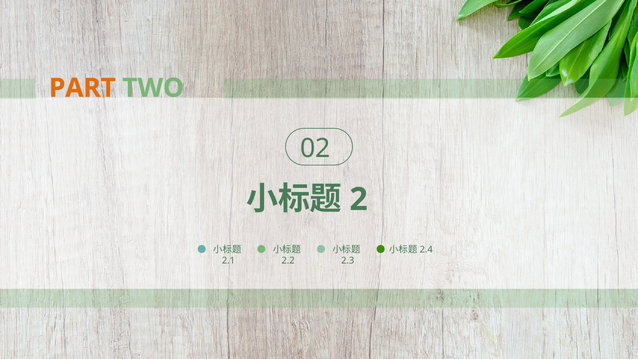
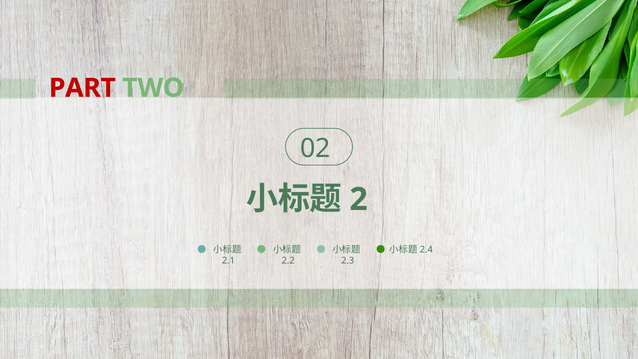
PART colour: orange -> red
